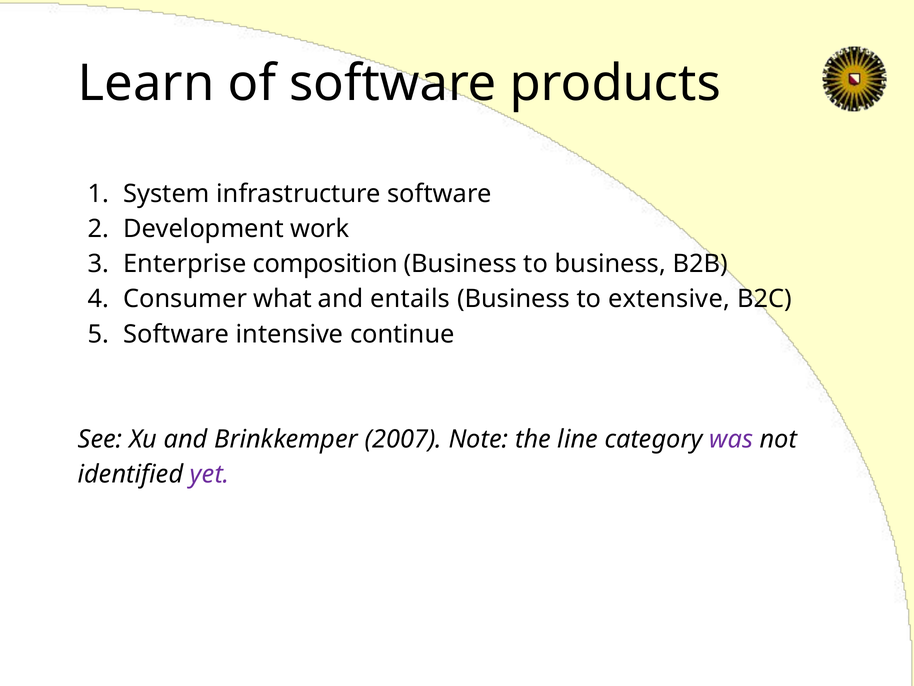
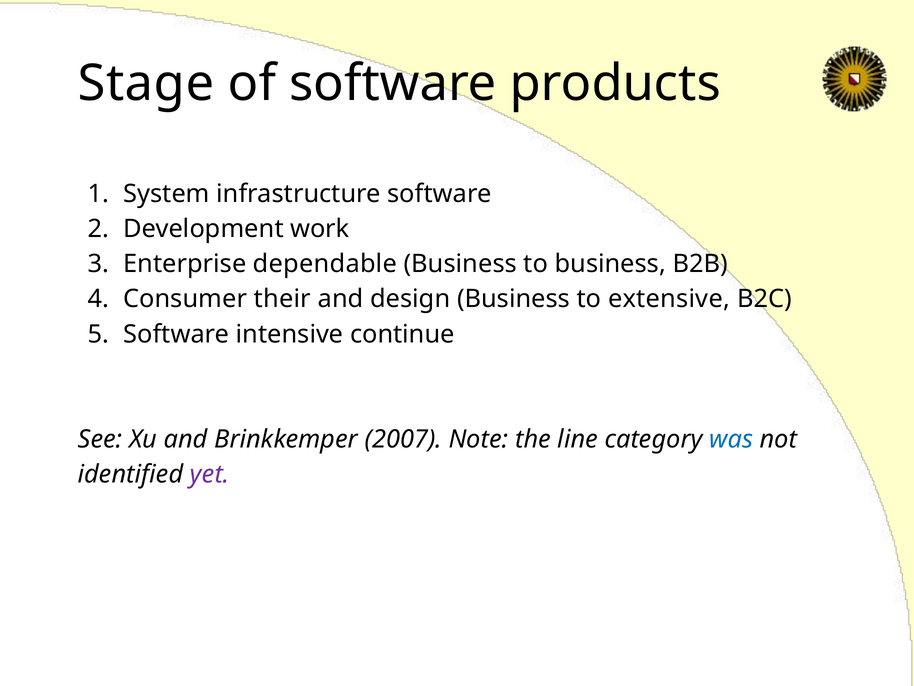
Learn: Learn -> Stage
composition: composition -> dependable
what: what -> their
entails: entails -> design
was colour: purple -> blue
